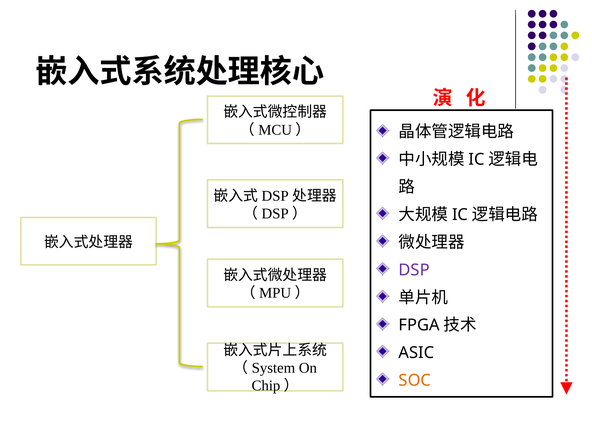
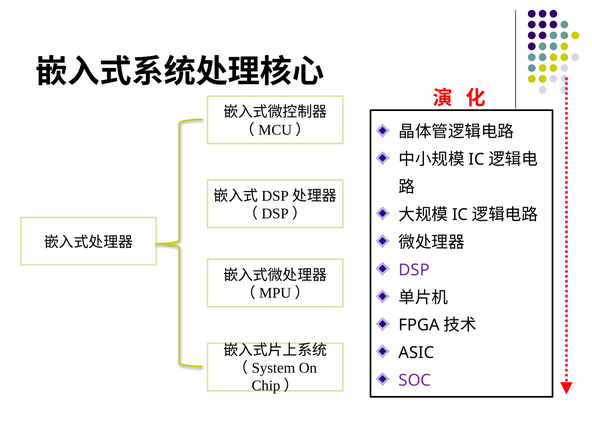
SOC colour: orange -> purple
